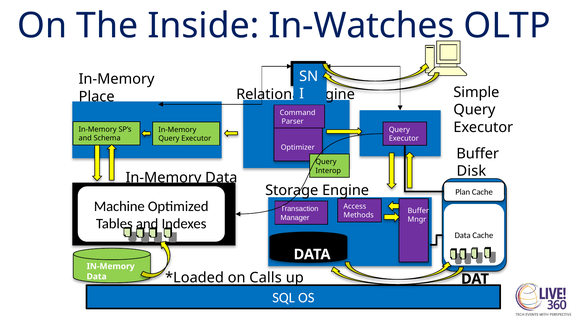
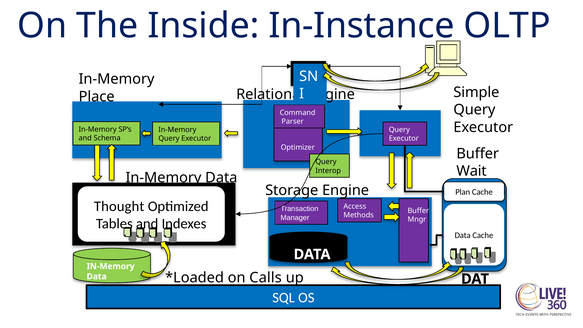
In-Watches: In-Watches -> In-Instance
Disk: Disk -> Wait
Machine: Machine -> Thought
